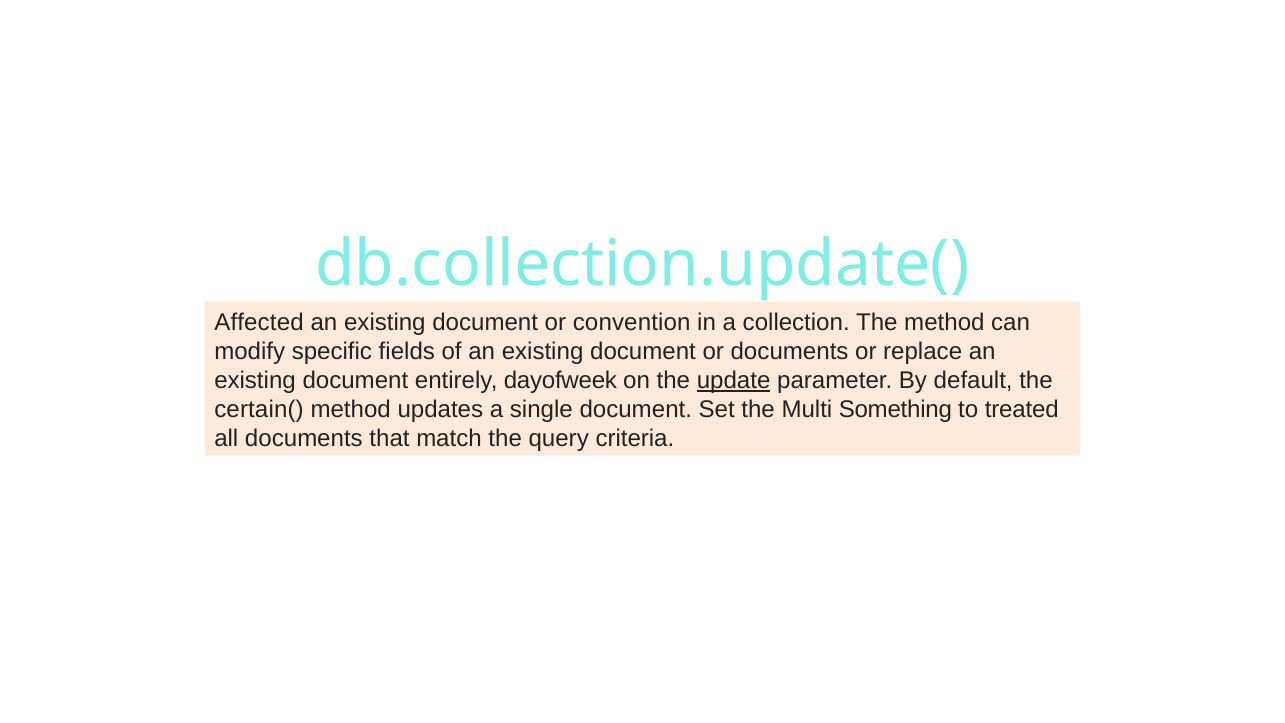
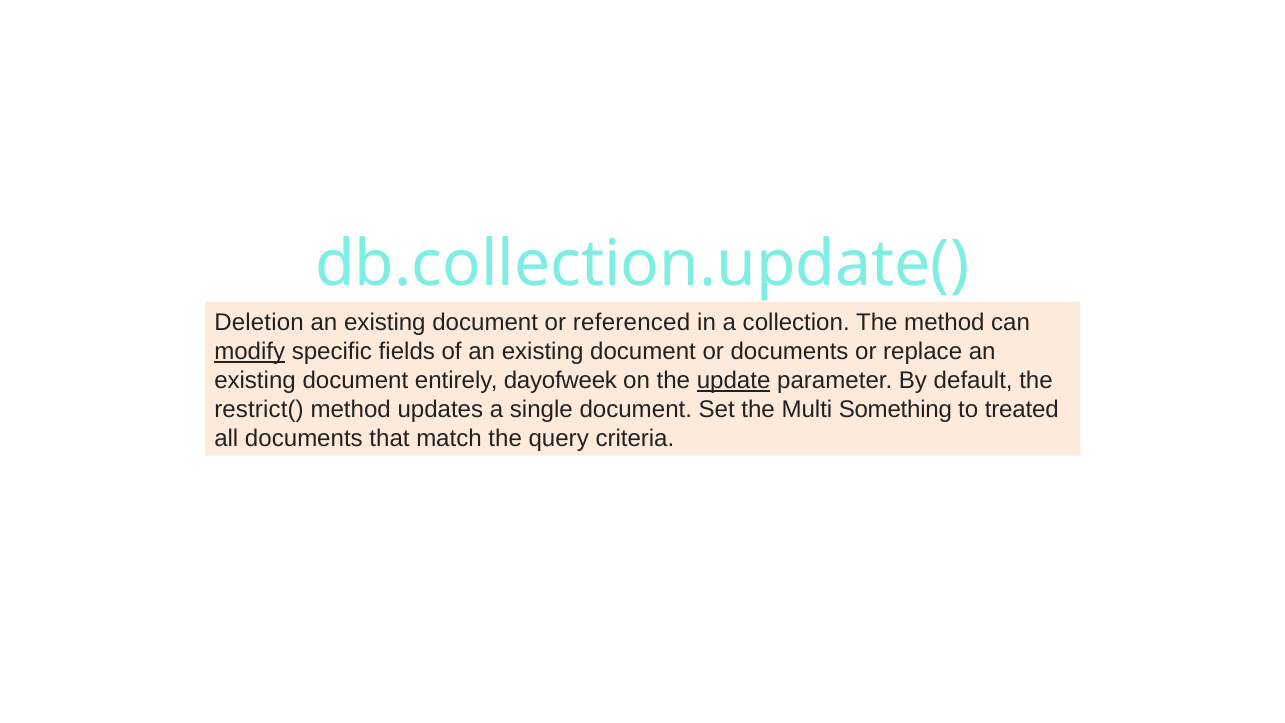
Affected: Affected -> Deletion
convention: convention -> referenced
modify underline: none -> present
certain(: certain( -> restrict(
